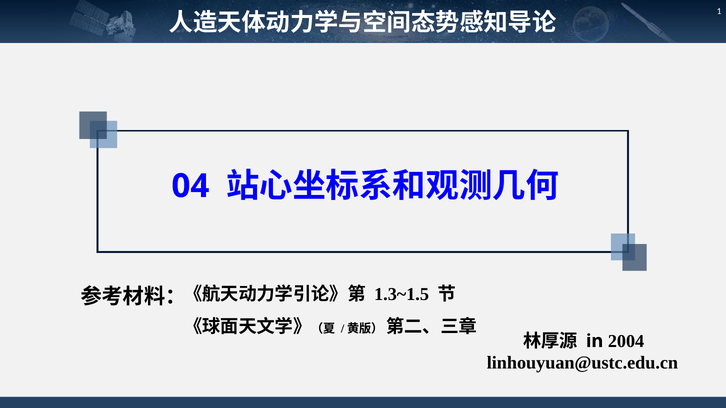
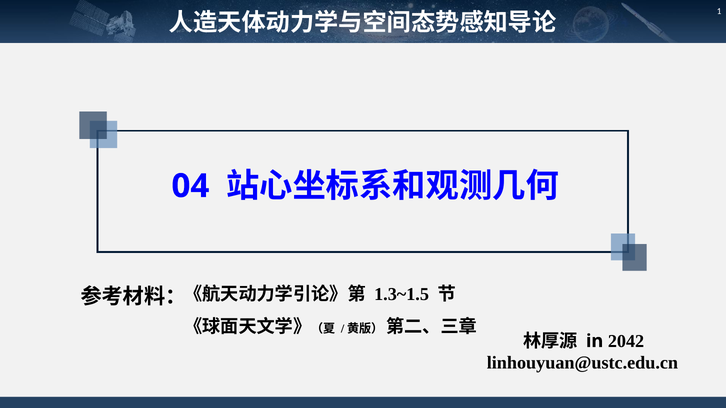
2004: 2004 -> 2042
